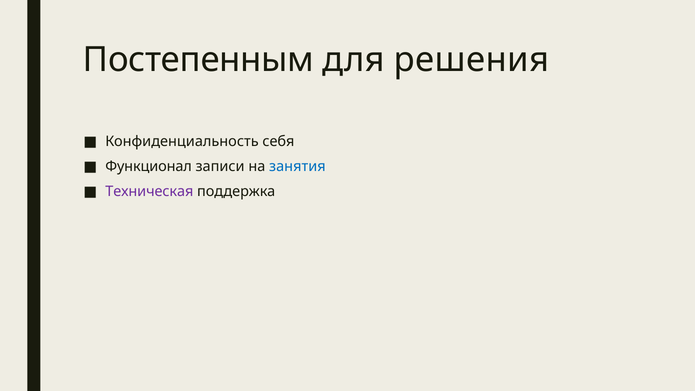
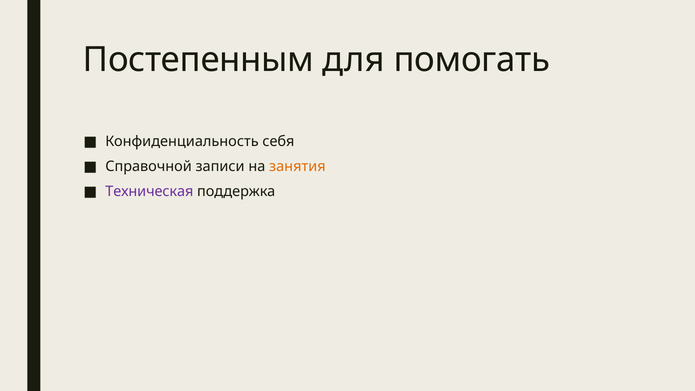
решения: решения -> помогать
Функционал: Функционал -> Справочной
занятия colour: blue -> orange
